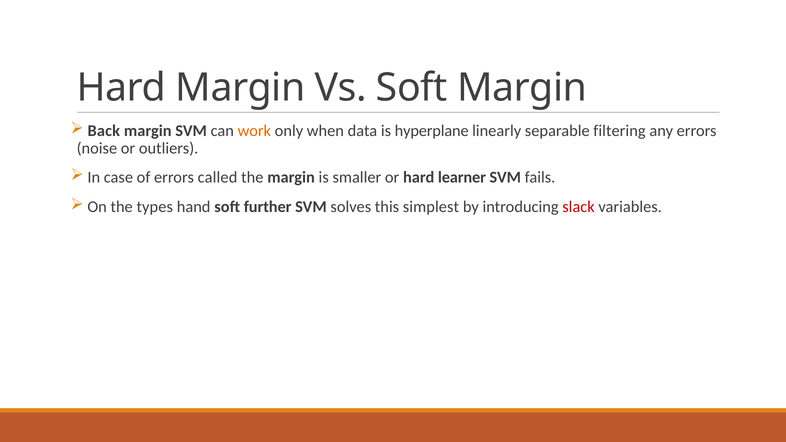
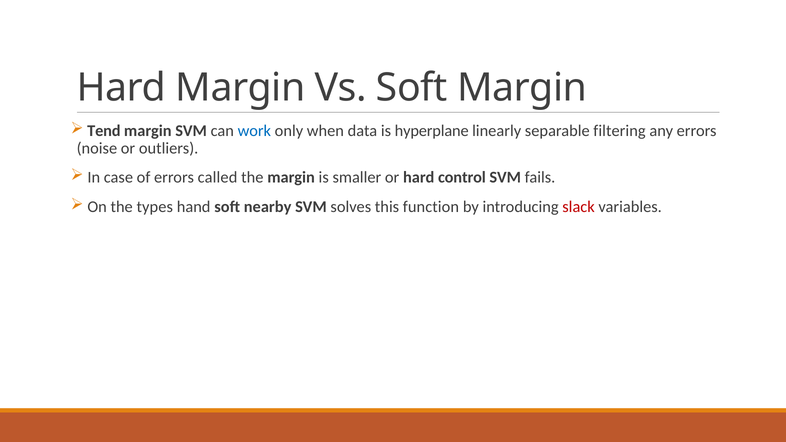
Back: Back -> Tend
work colour: orange -> blue
learner: learner -> control
further: further -> nearby
simplest: simplest -> function
